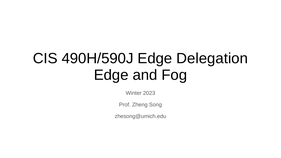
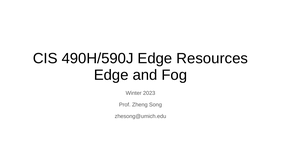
Delegation: Delegation -> Resources
